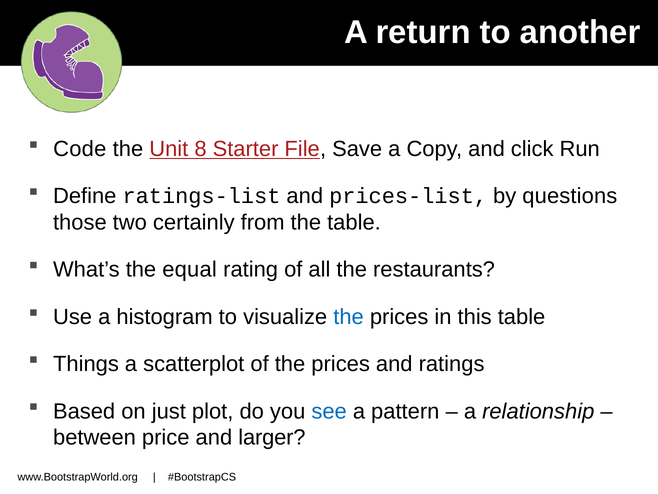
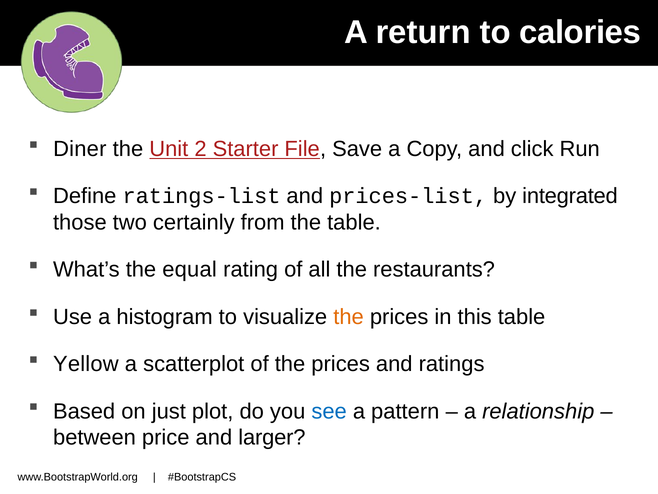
another: another -> calories
Code: Code -> Diner
8: 8 -> 2
questions: questions -> integrated
the at (349, 317) colour: blue -> orange
Things: Things -> Yellow
